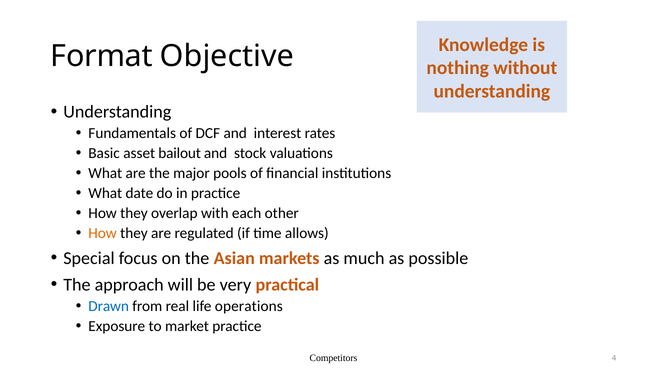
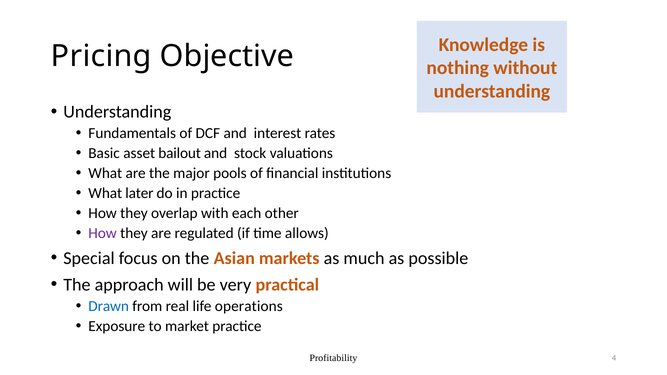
Format: Format -> Pricing
date: date -> later
How at (103, 233) colour: orange -> purple
Competitors: Competitors -> Profitability
